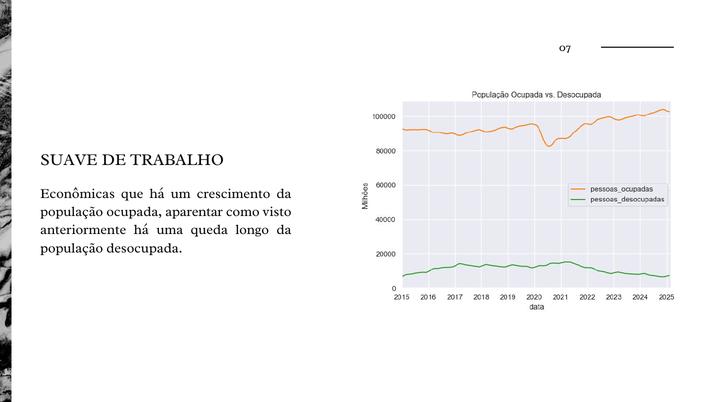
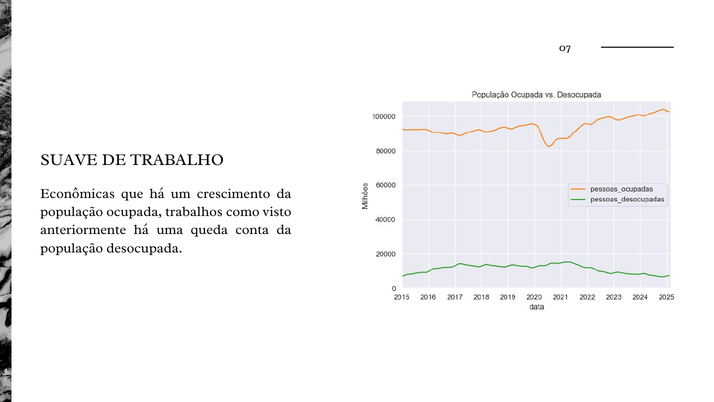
aparentar: aparentar -> trabalhos
longo: longo -> conta
